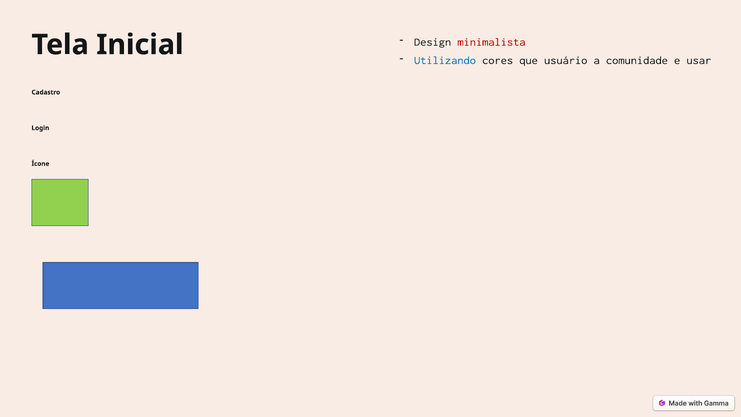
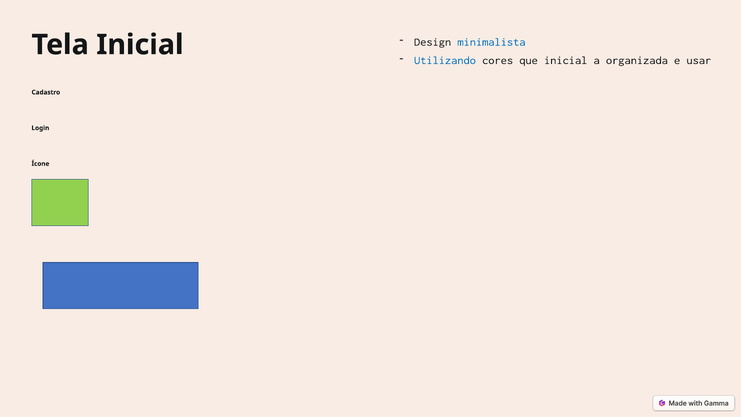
minimalista colour: red -> blue
que usuário: usuário -> inicial
comunidade: comunidade -> organizada
